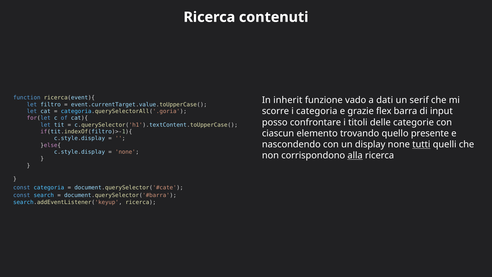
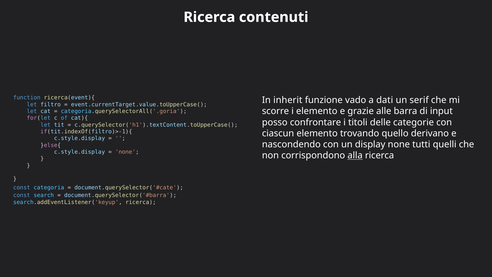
i categoria: categoria -> elemento
flex: flex -> alle
presente: presente -> derivano
tutti underline: present -> none
